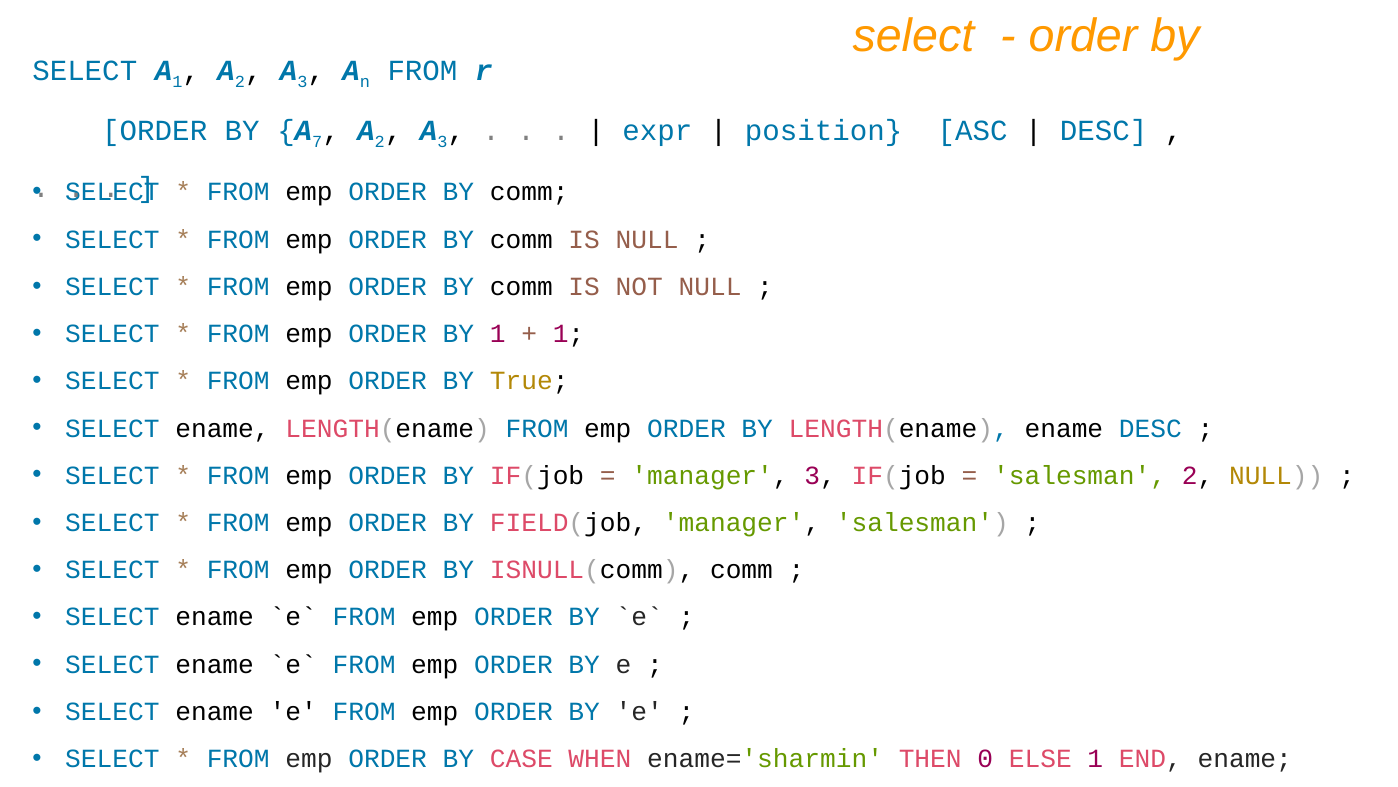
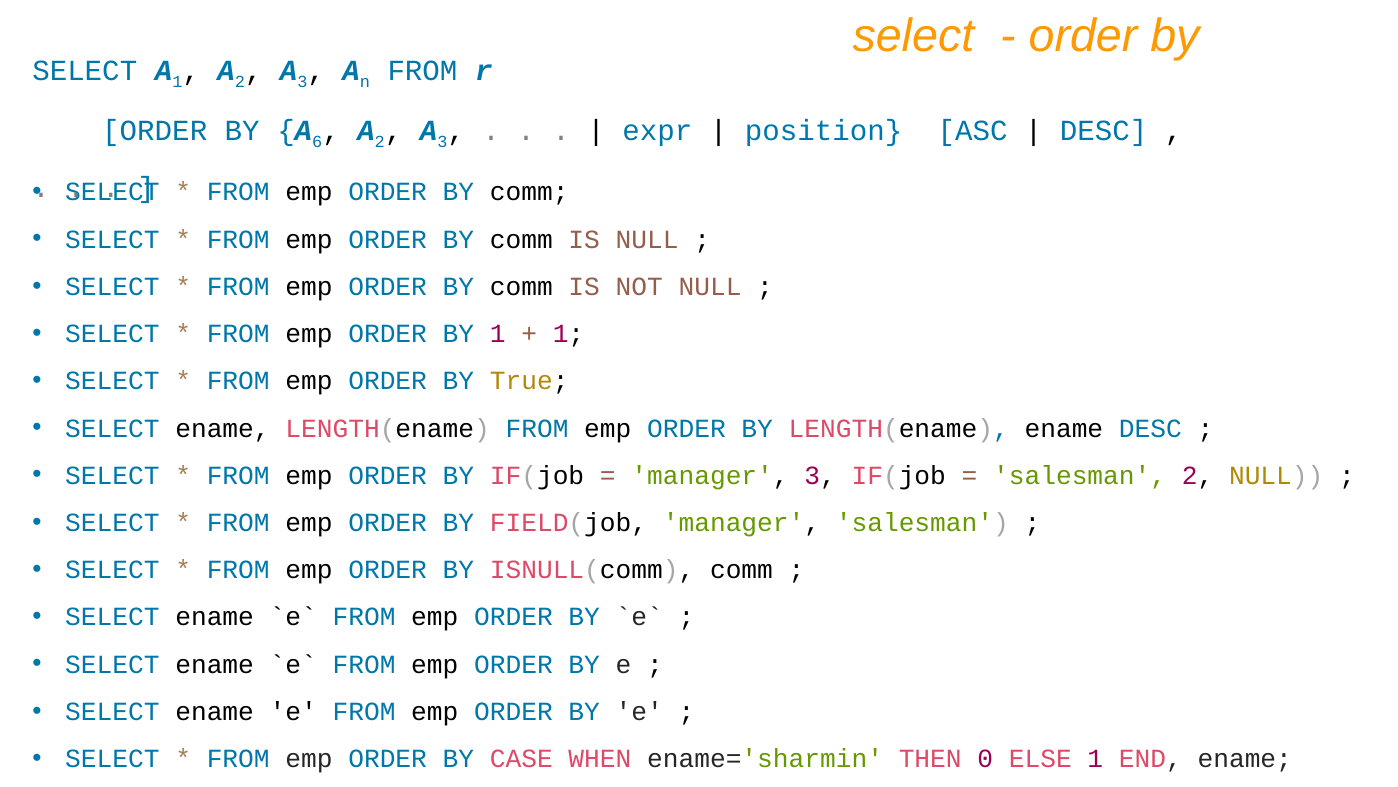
7: 7 -> 6
